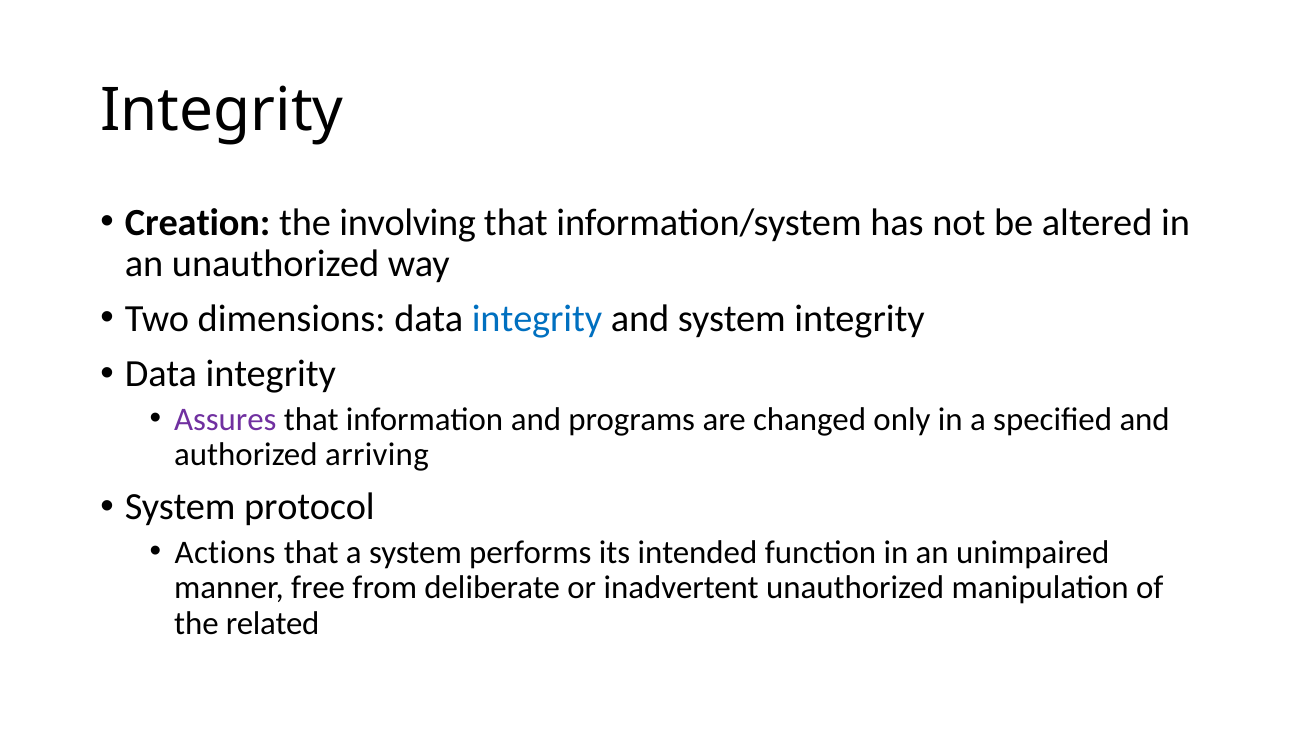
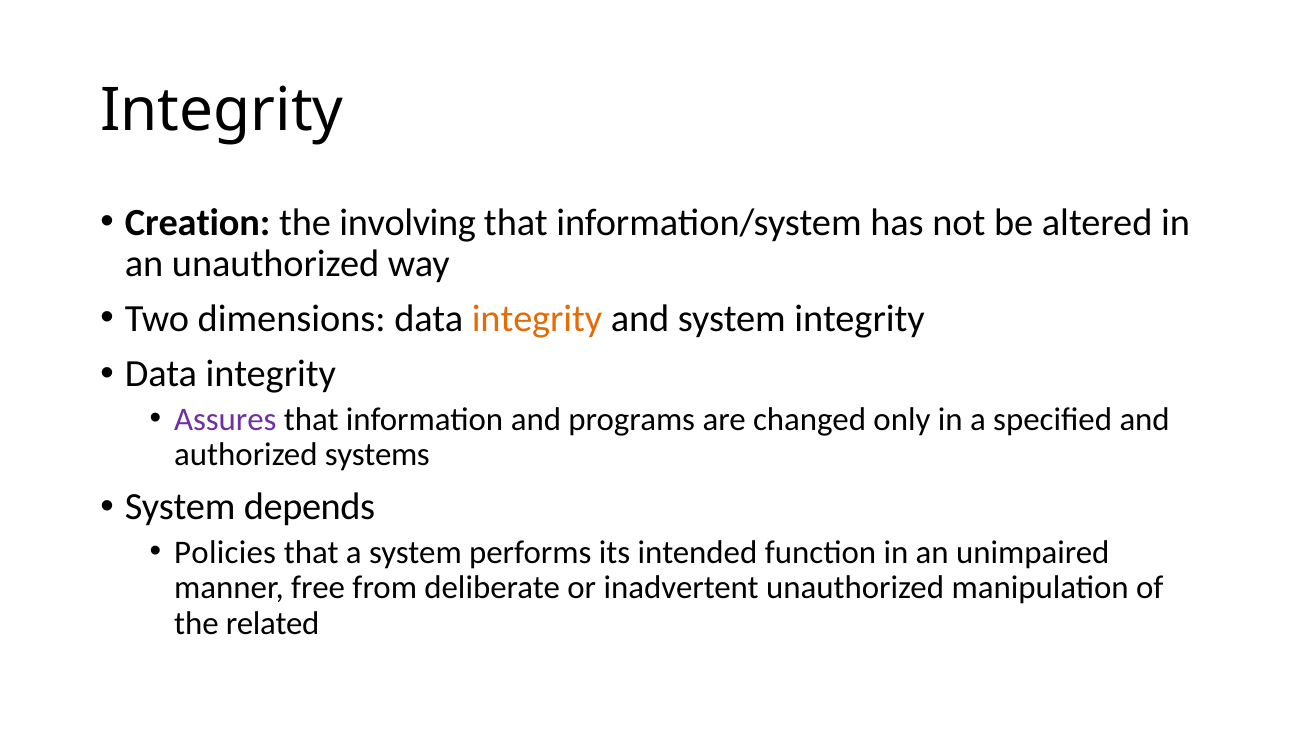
integrity at (537, 319) colour: blue -> orange
arriving: arriving -> systems
protocol: protocol -> depends
Actions: Actions -> Policies
